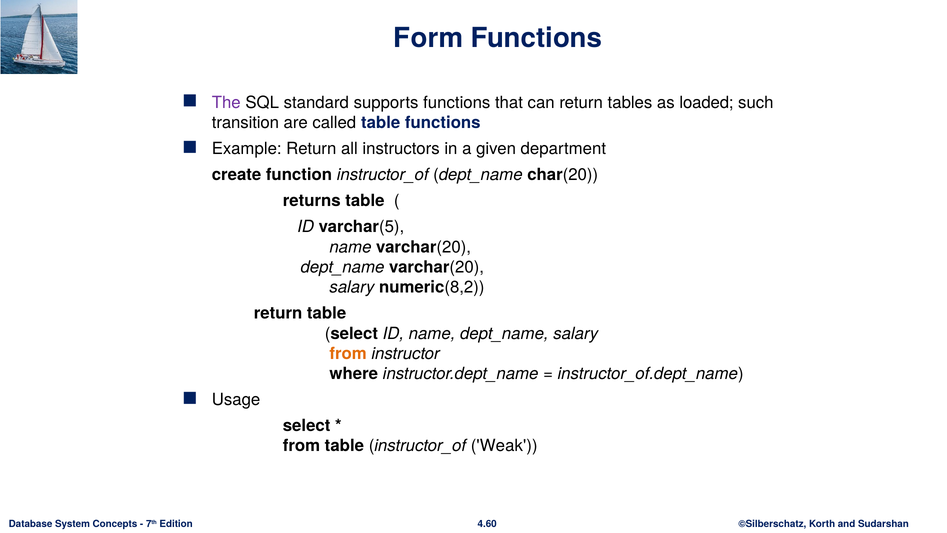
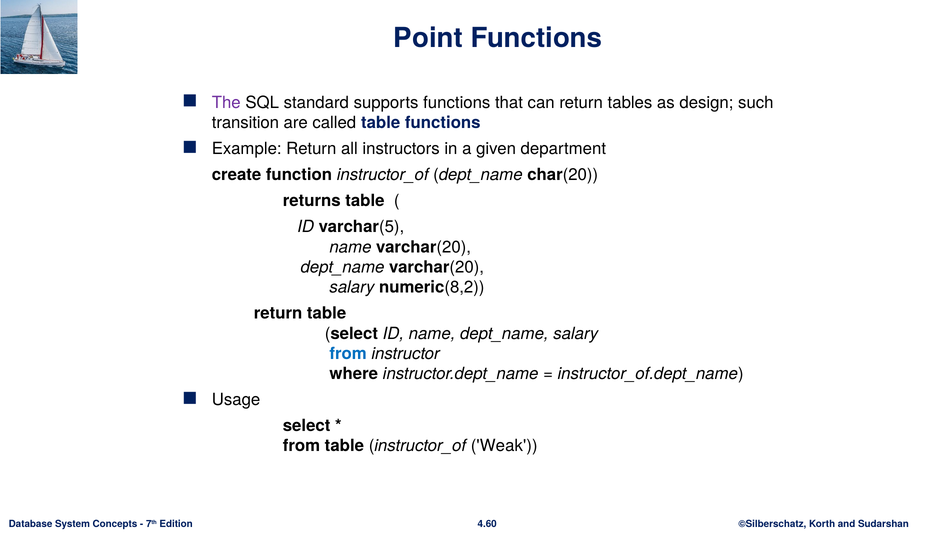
Form: Form -> Point
loaded: loaded -> design
from at (348, 353) colour: orange -> blue
